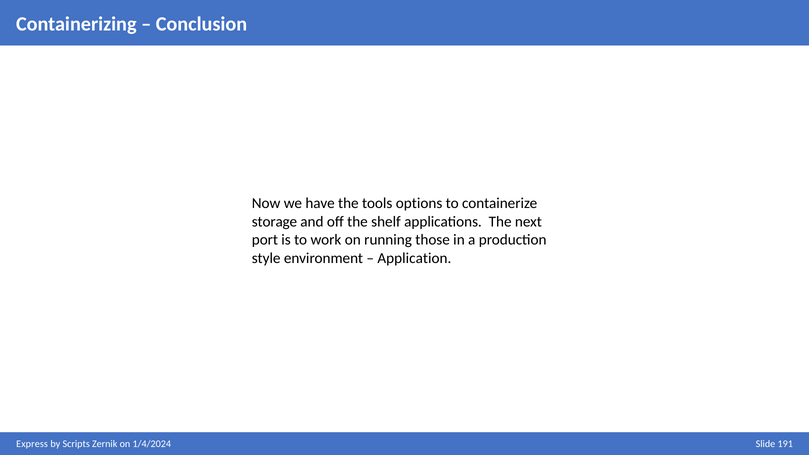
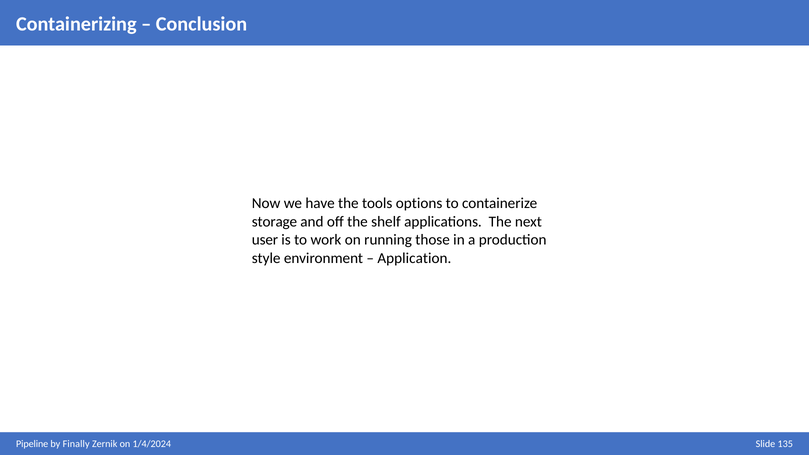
port: port -> user
Express: Express -> Pipeline
Scripts: Scripts -> Finally
191: 191 -> 135
